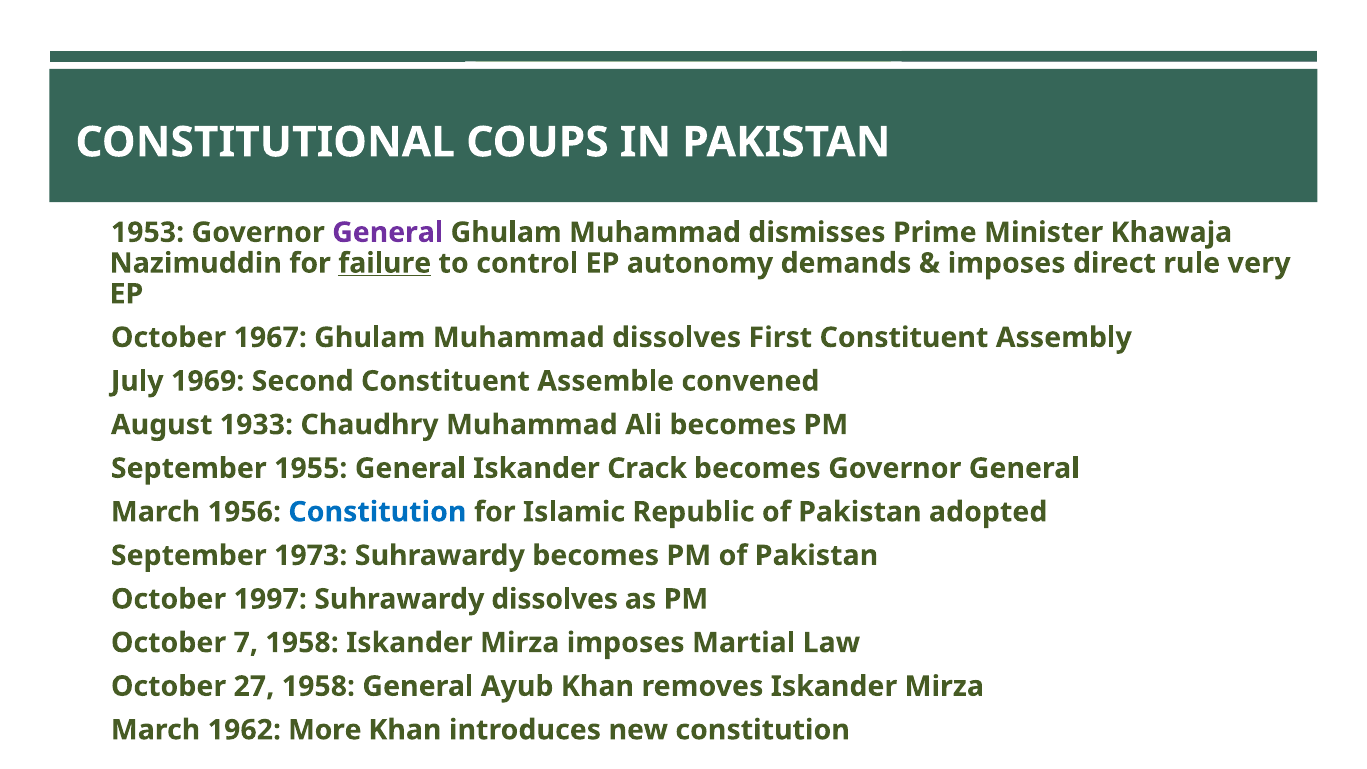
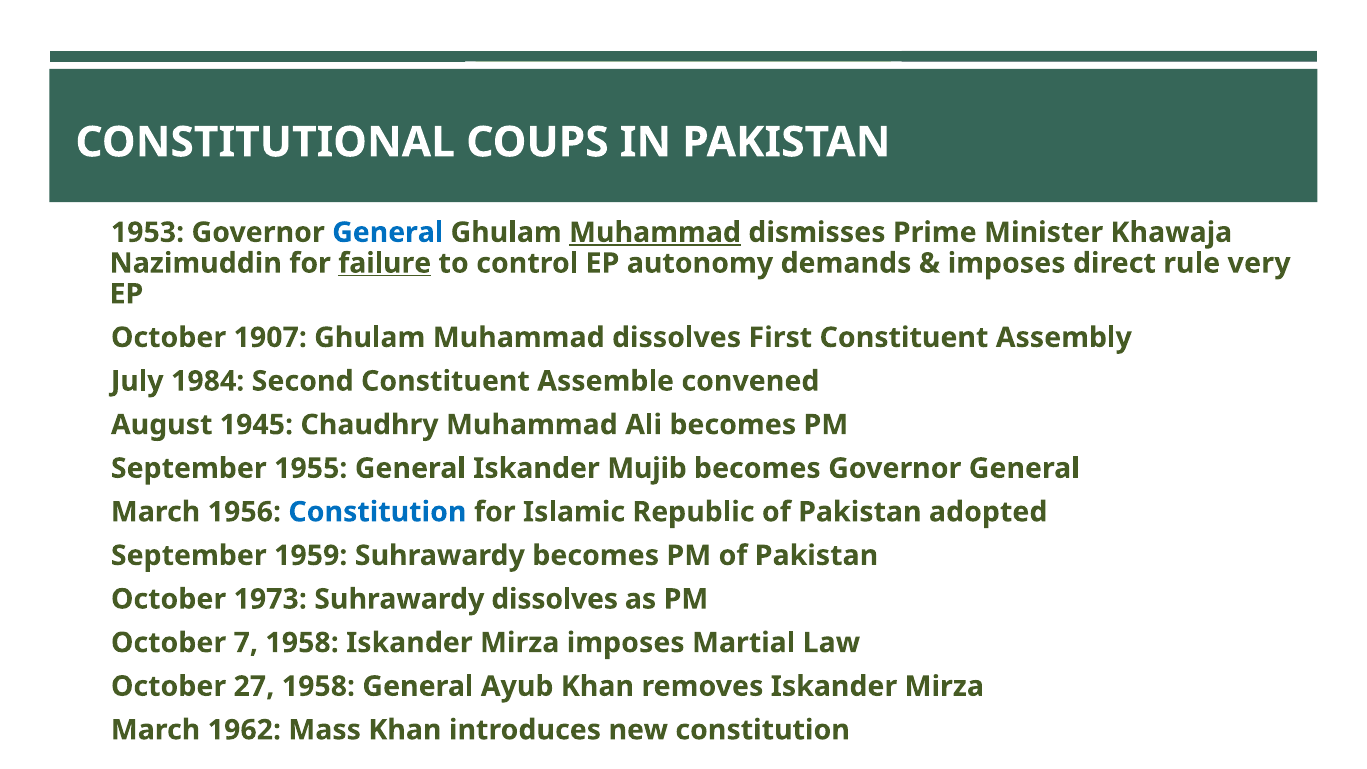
General at (388, 232) colour: purple -> blue
Muhammad at (655, 232) underline: none -> present
1967: 1967 -> 1907
1969: 1969 -> 1984
1933: 1933 -> 1945
Crack: Crack -> Mujib
1973: 1973 -> 1959
1997: 1997 -> 1973
More: More -> Mass
